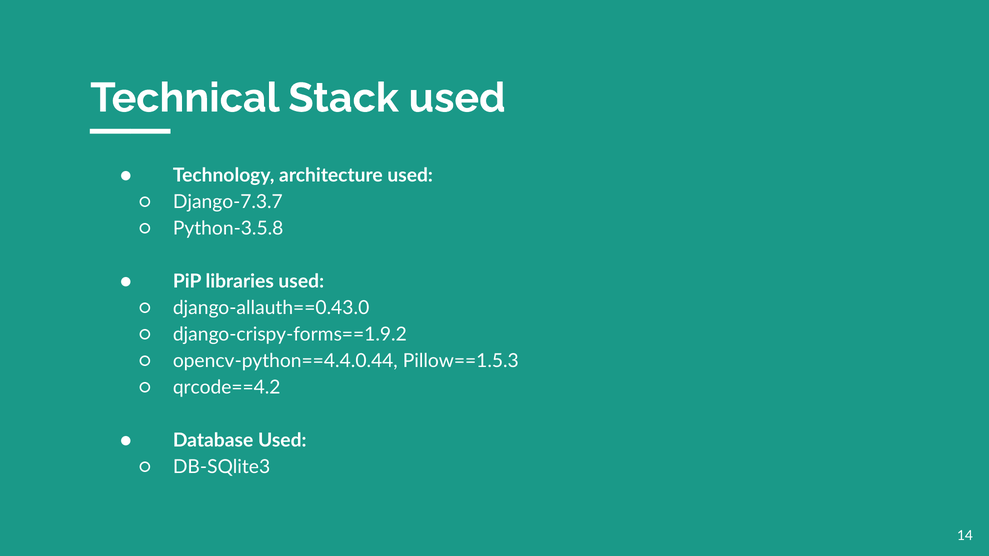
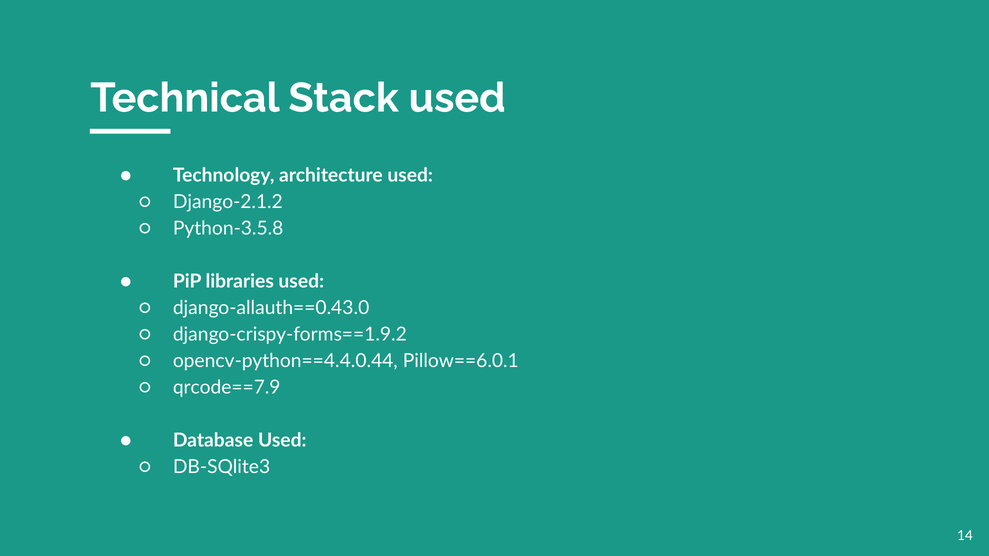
Django-7.3.7: Django-7.3.7 -> Django-2.1.2
Pillow==1.5.3: Pillow==1.5.3 -> Pillow==6.0.1
qrcode==4.2: qrcode==4.2 -> qrcode==7.9
